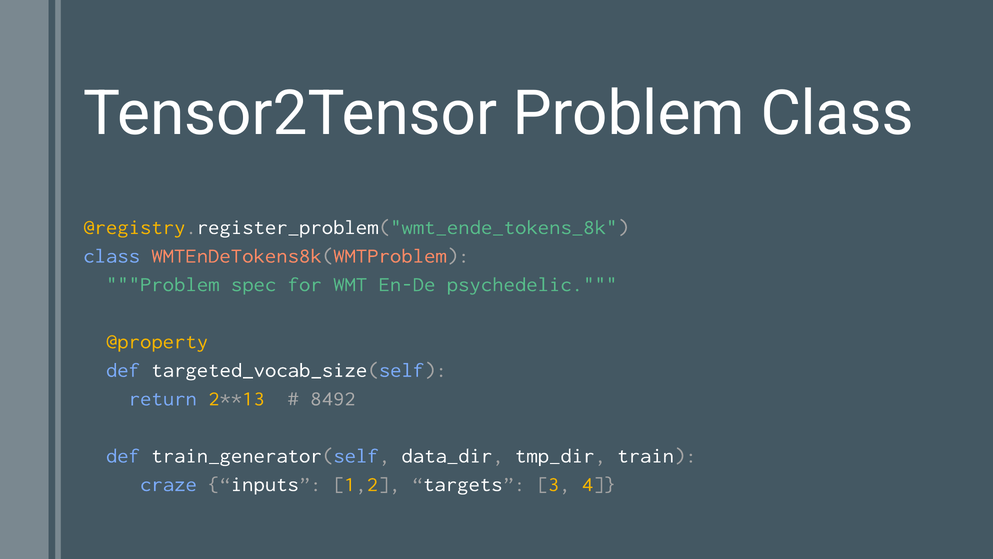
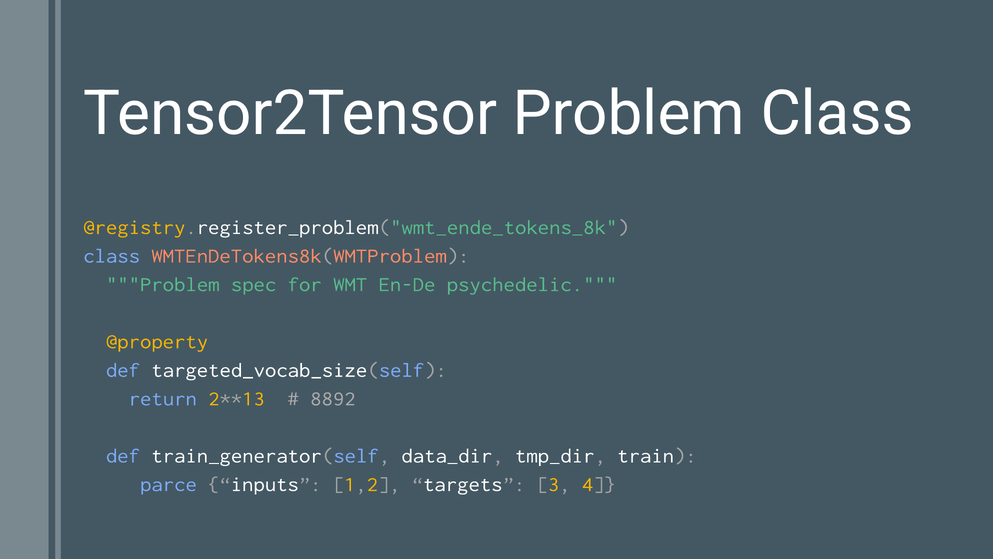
8492: 8492 -> 8892
craze: craze -> parce
